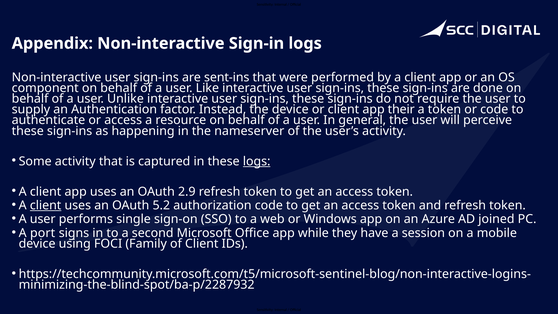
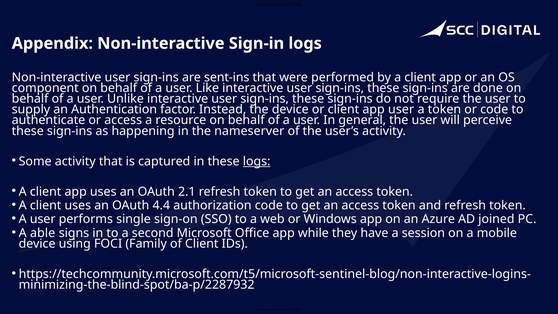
app their: their -> user
2.9: 2.9 -> 2.1
client at (46, 205) underline: present -> none
5.2: 5.2 -> 4.4
port: port -> able
